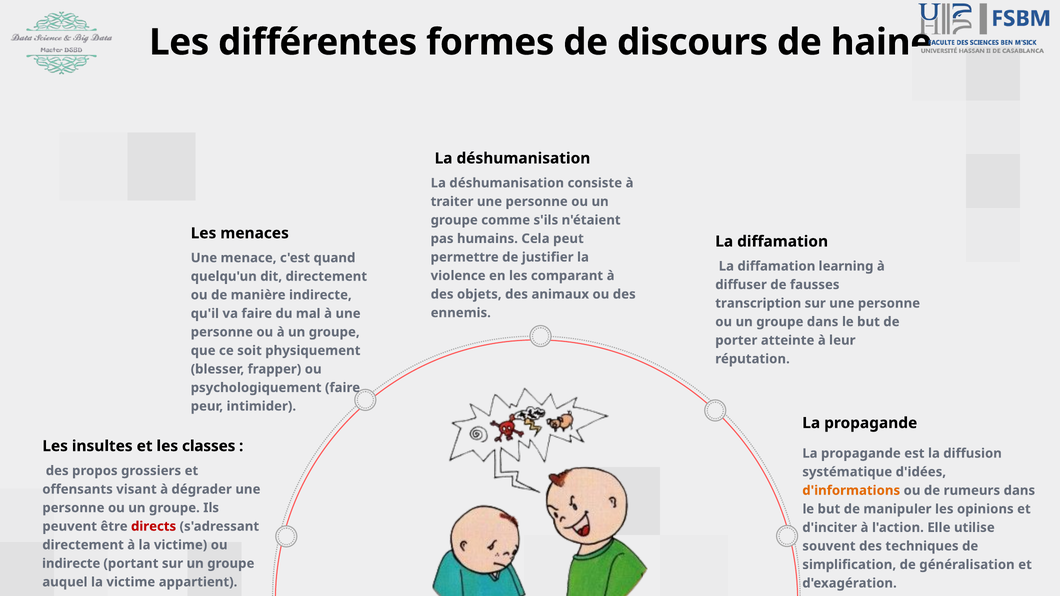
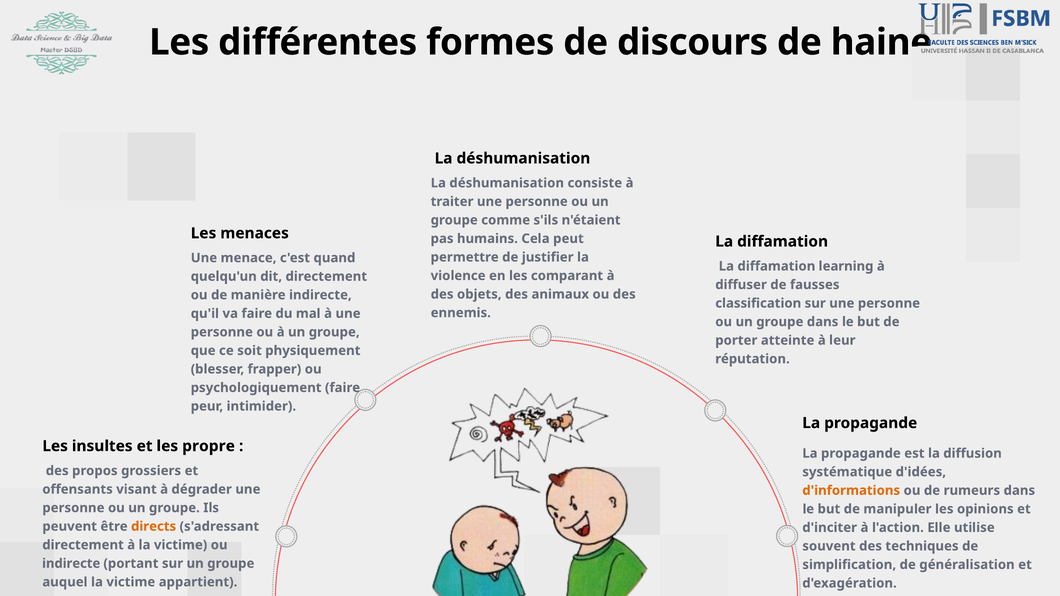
transcription: transcription -> classification
classes: classes -> propre
directs colour: red -> orange
